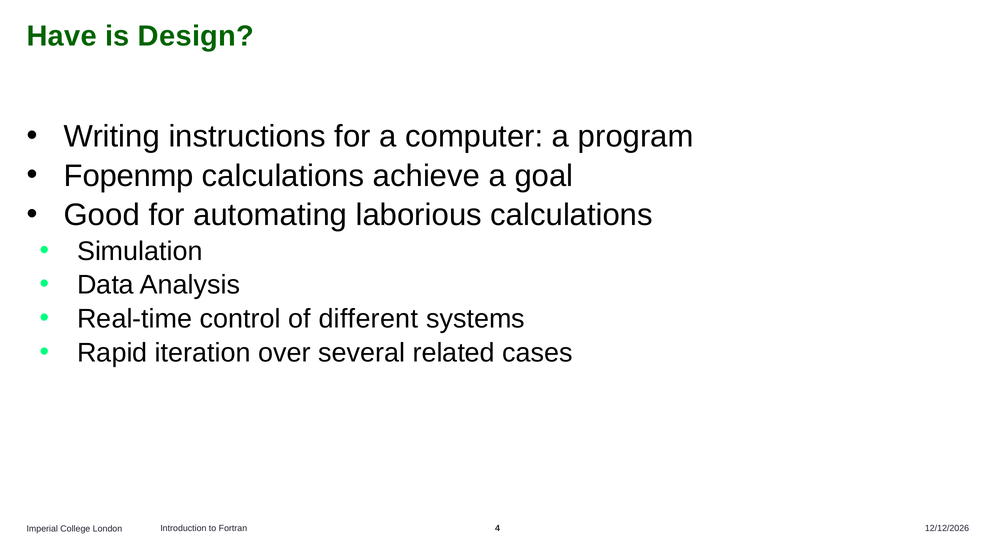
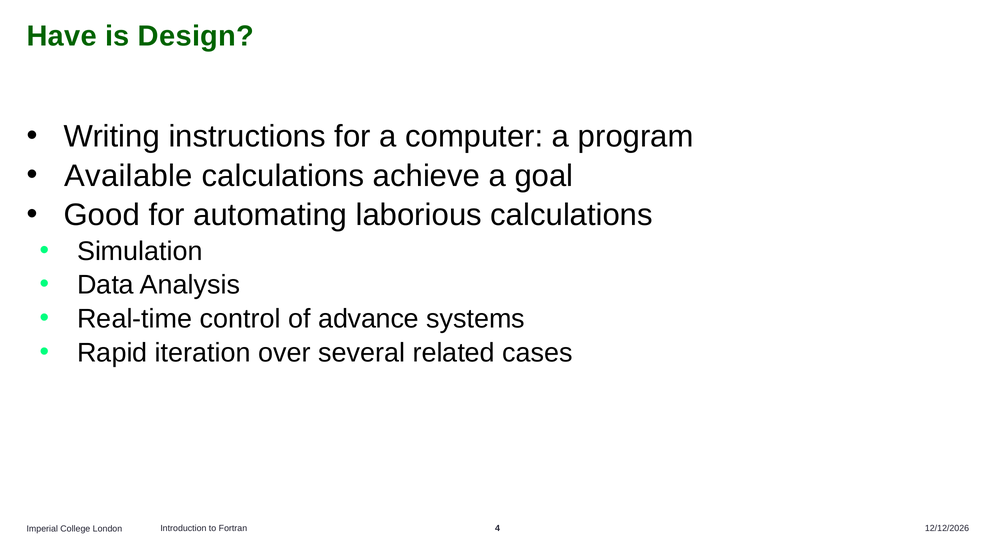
Fopenmp: Fopenmp -> Available
different: different -> advance
